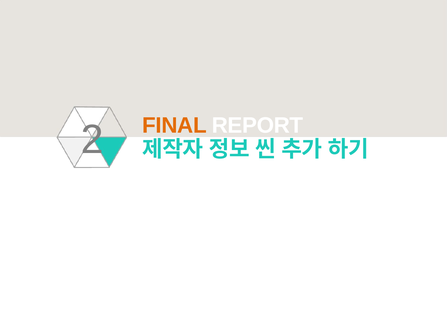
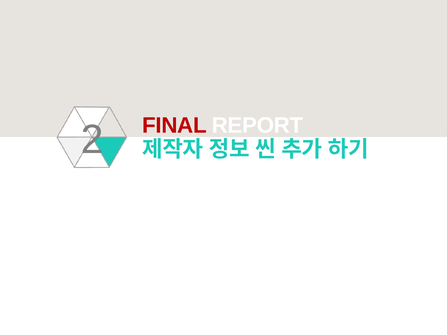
FINAL colour: orange -> red
